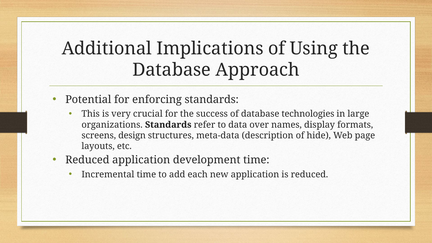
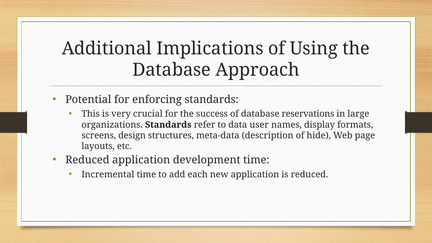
technologies: technologies -> reservations
over: over -> user
